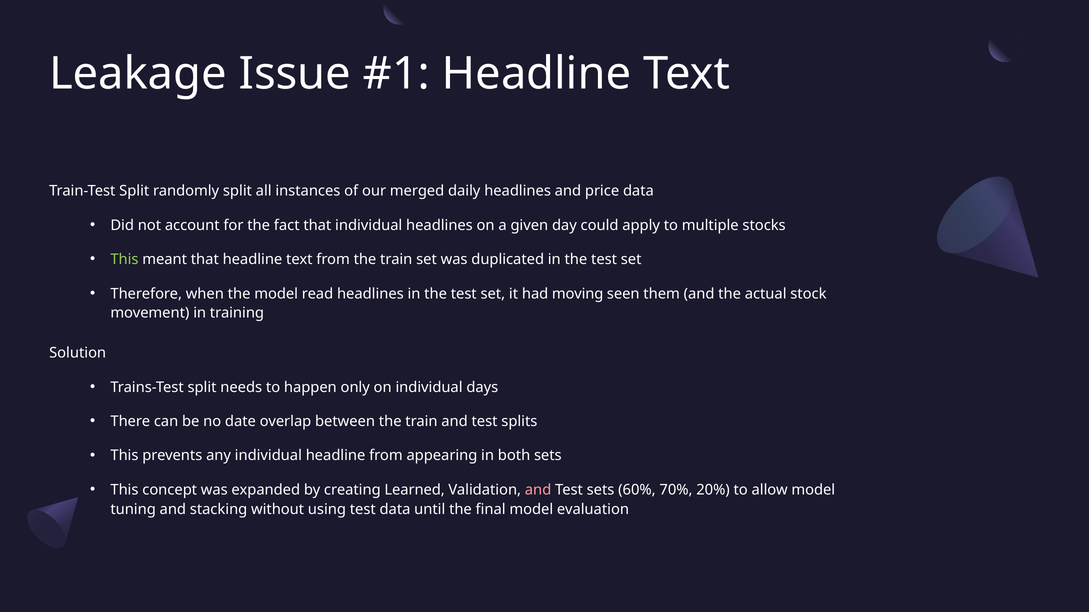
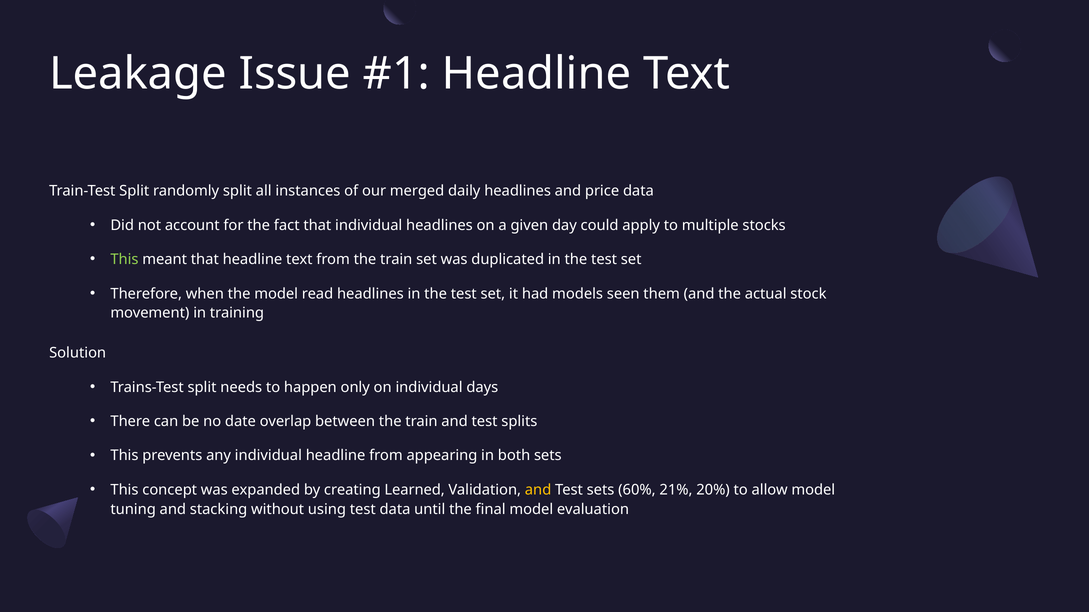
moving: moving -> models
and at (538, 490) colour: pink -> yellow
70%: 70% -> 21%
